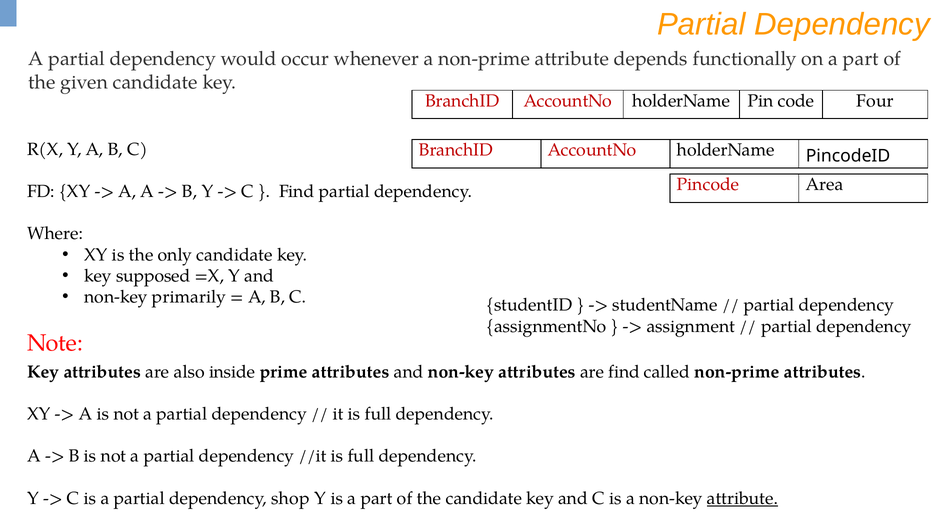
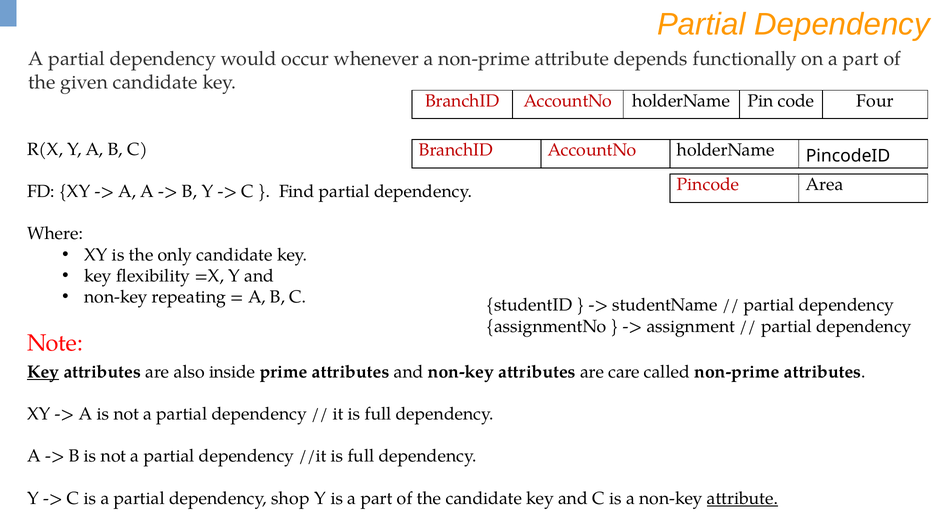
supposed: supposed -> flexibility
primarily: primarily -> repeating
Key at (43, 372) underline: none -> present
are find: find -> care
